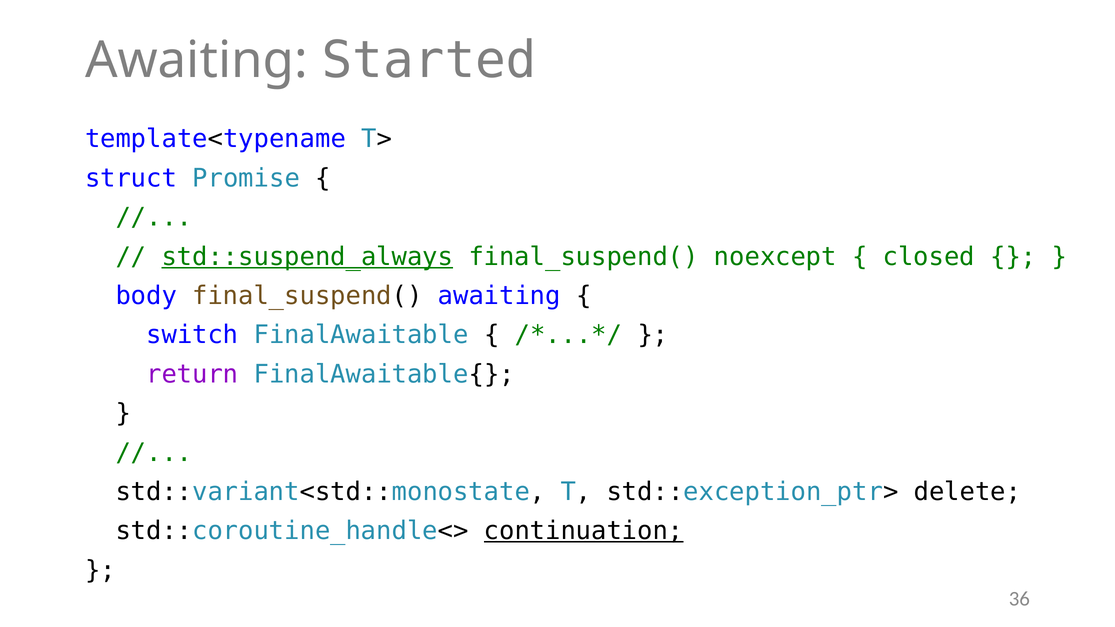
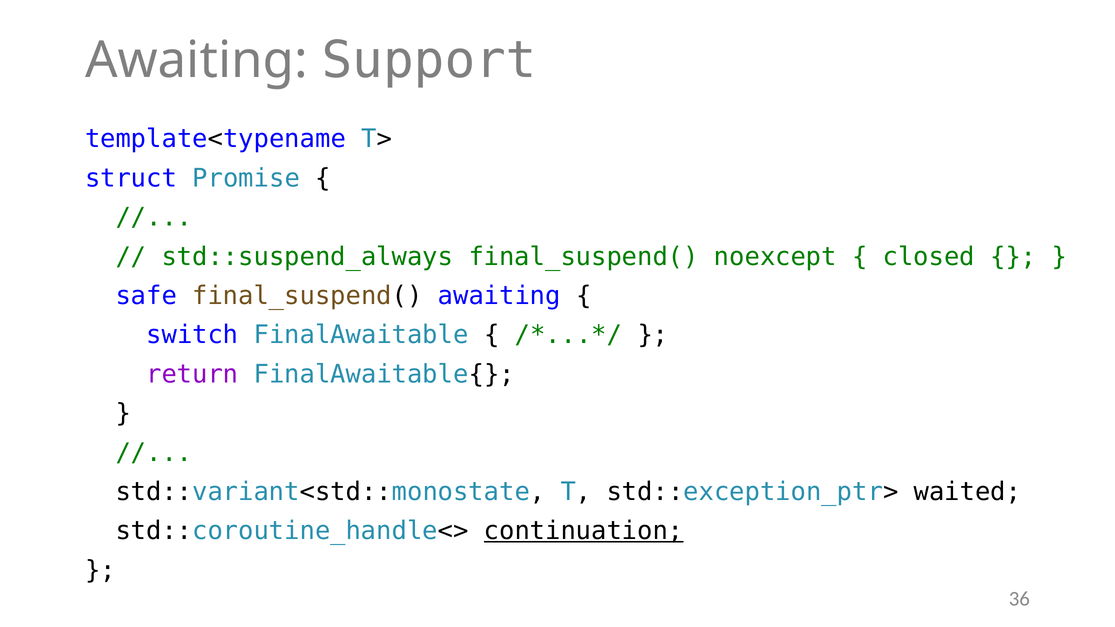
Started: Started -> Support
std::suspend_always underline: present -> none
body: body -> safe
delete: delete -> waited
